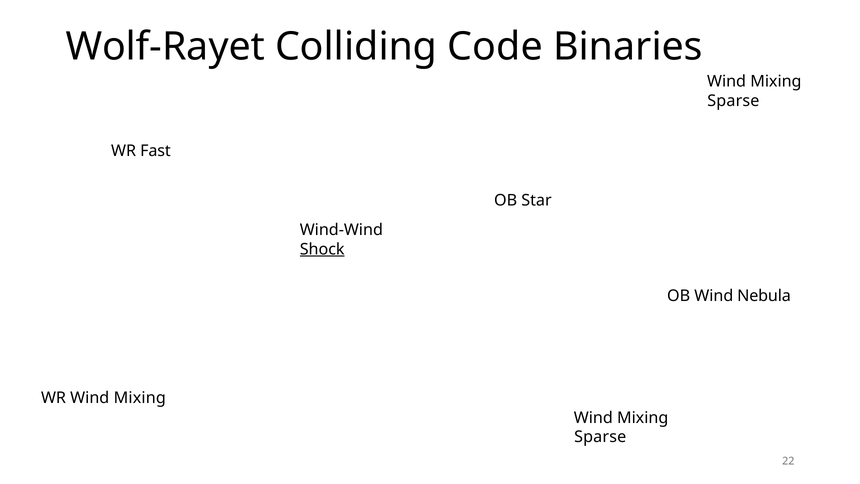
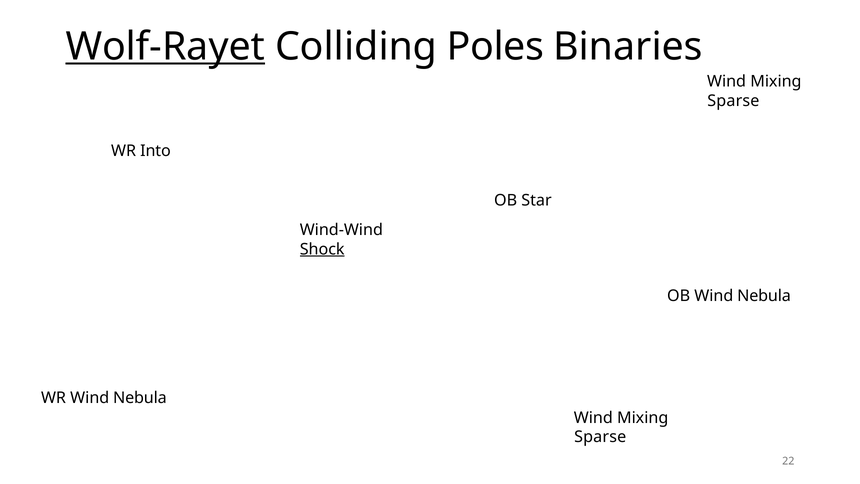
Wolf-Rayet underline: none -> present
Code: Code -> Poles
Fast: Fast -> Into
WR Wind Mixing: Mixing -> Nebula
